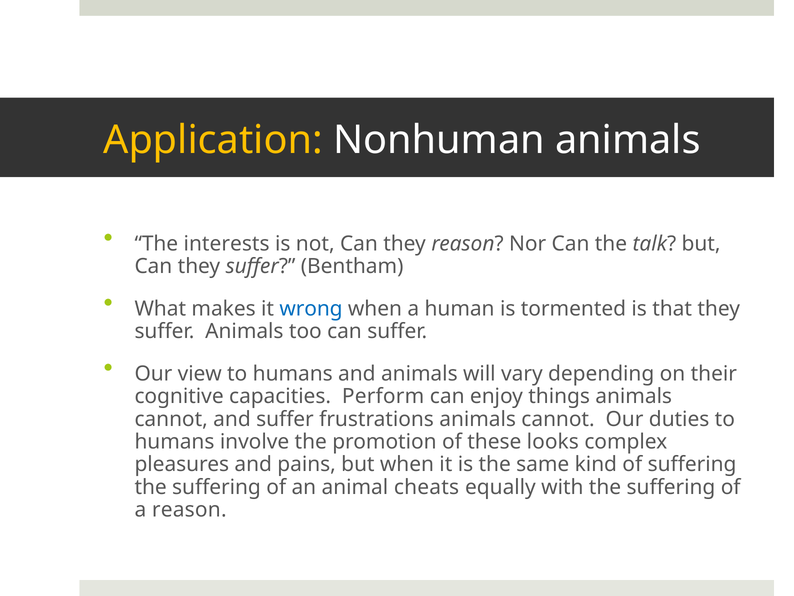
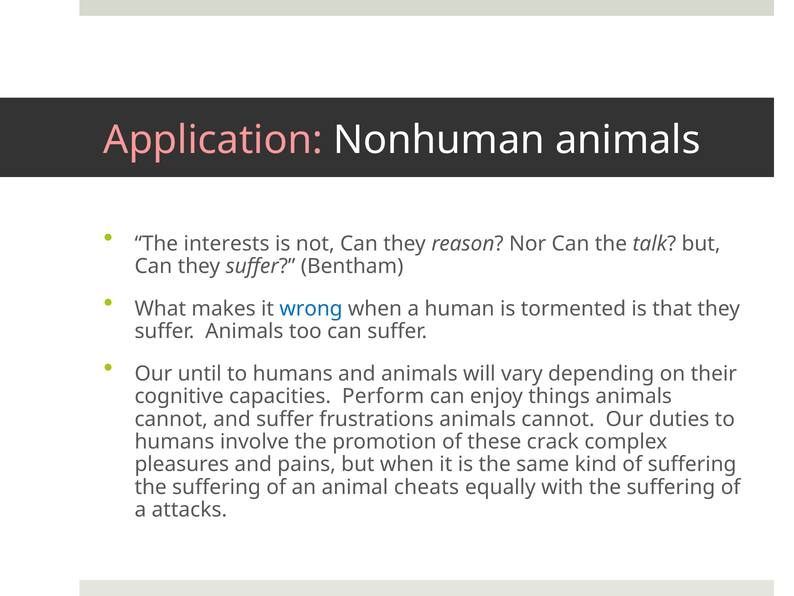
Application colour: yellow -> pink
view: view -> until
looks: looks -> crack
a reason: reason -> attacks
